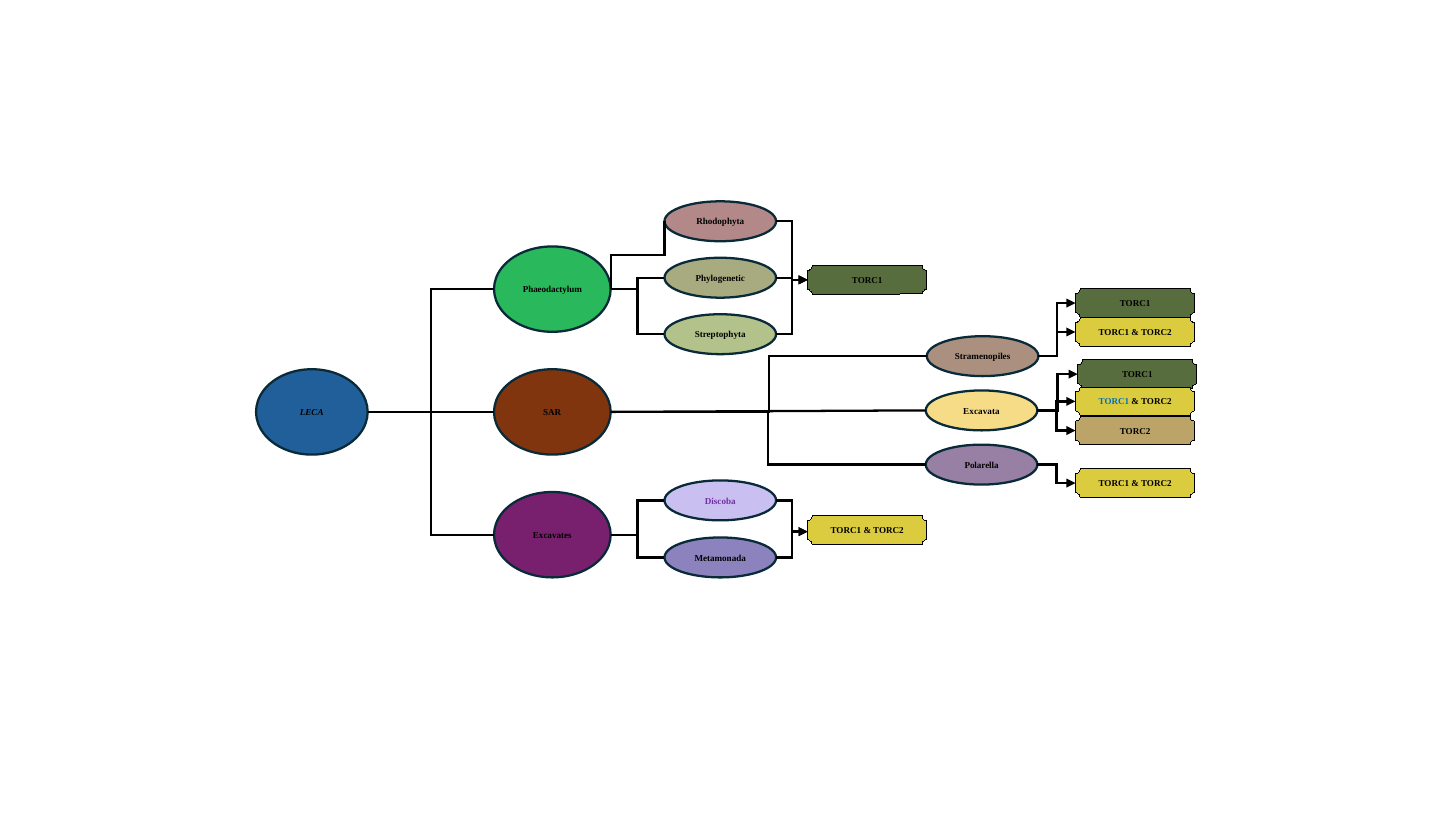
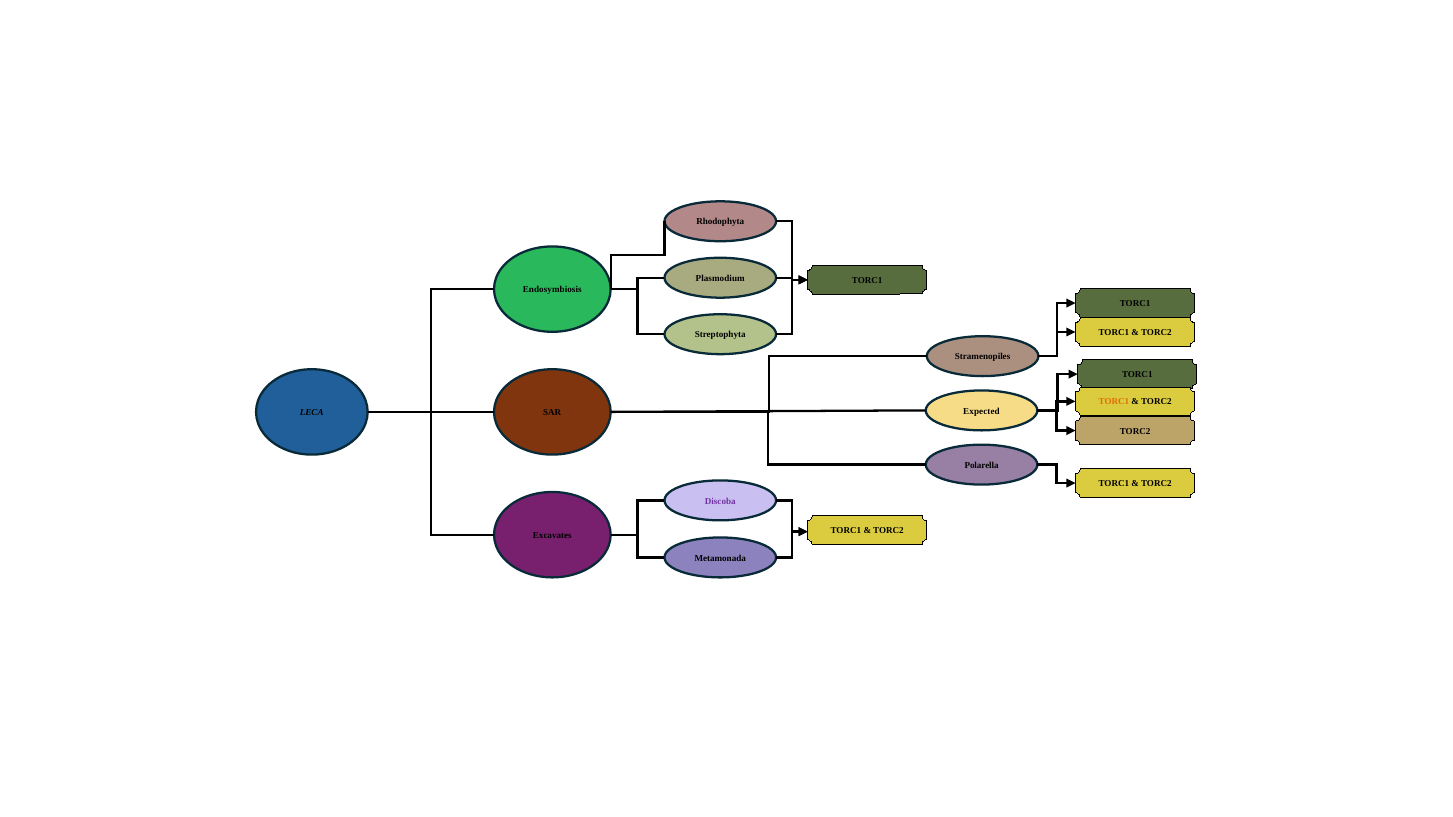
Phylogenetic: Phylogenetic -> Plasmodium
Phaeodactylum: Phaeodactylum -> Endosymbiosis
TORC1 at (1114, 402) colour: blue -> orange
Excavata: Excavata -> Expected
